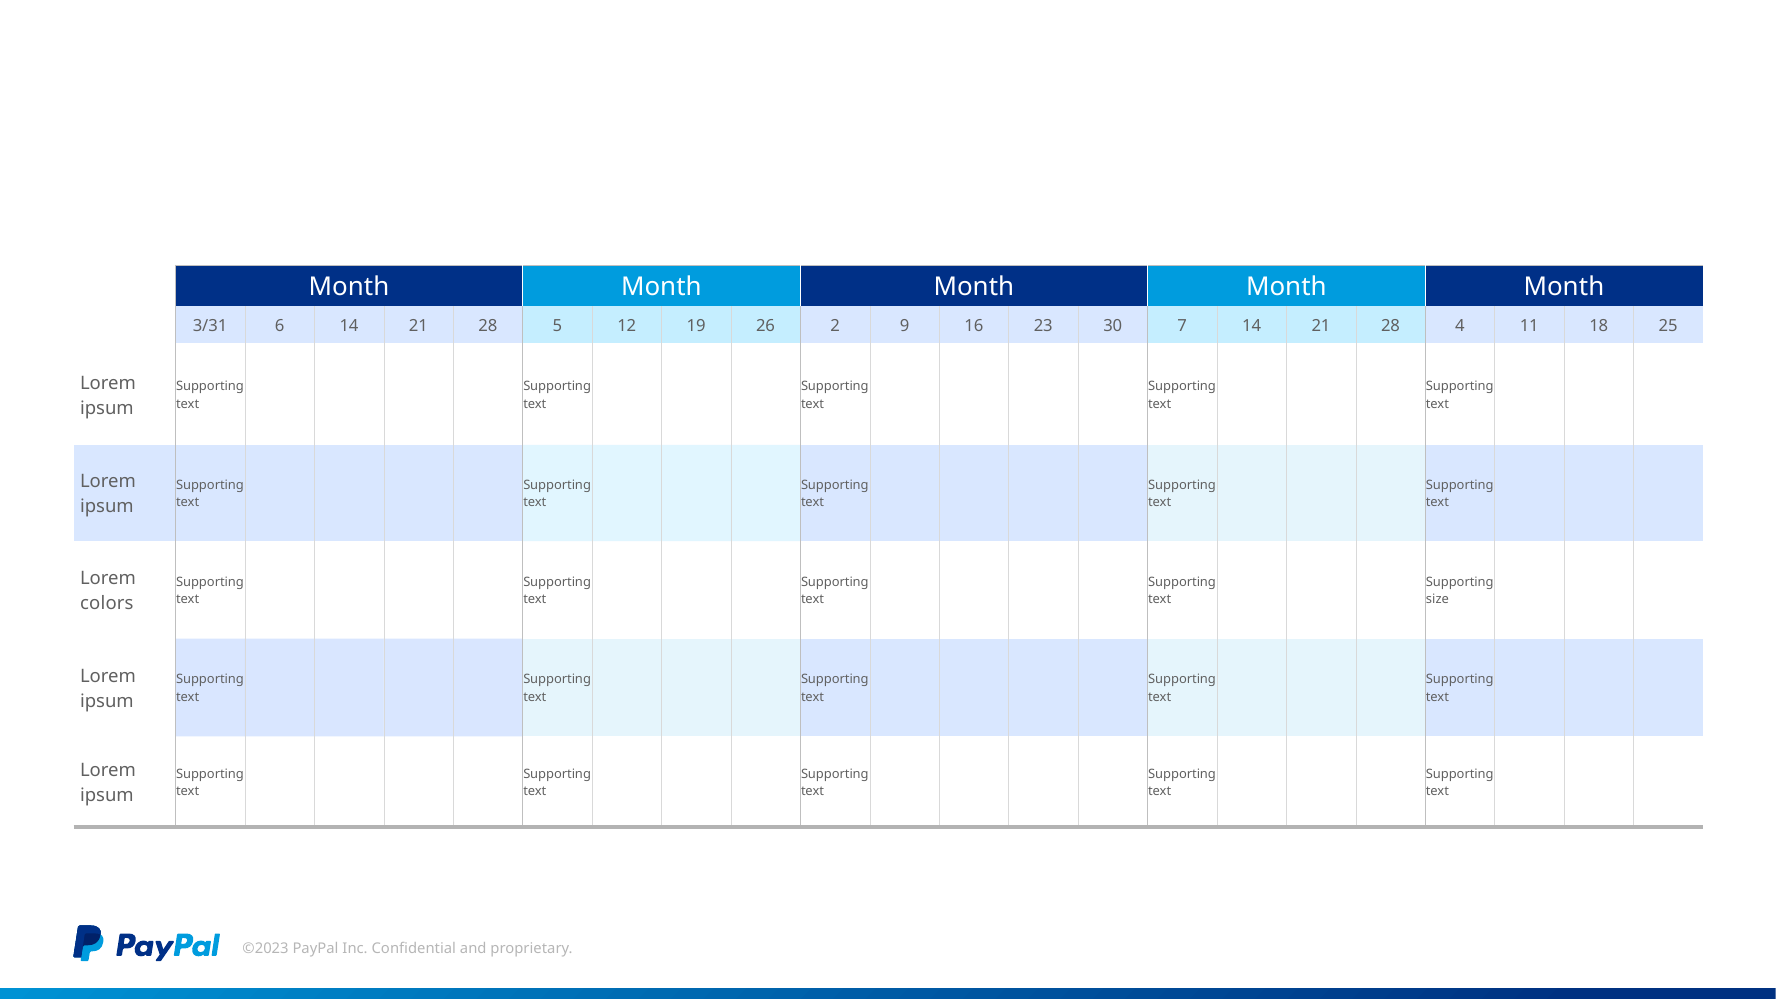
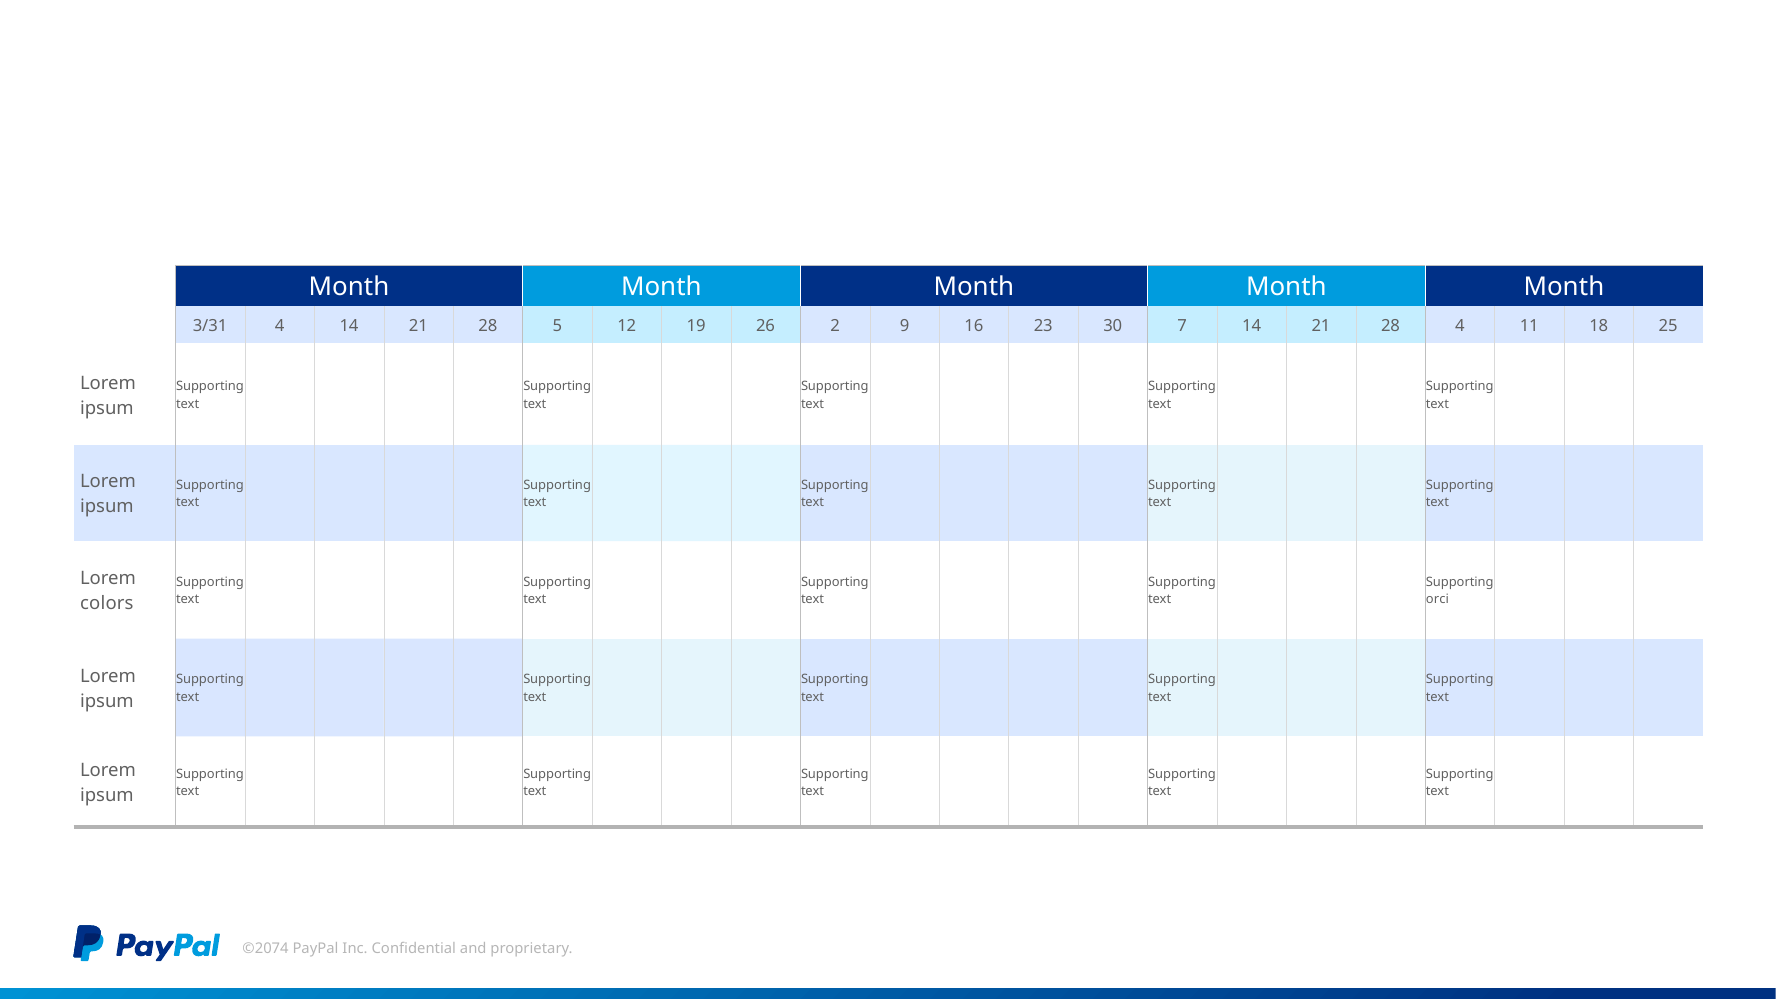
3/31 6: 6 -> 4
size: size -> orci
©2023: ©2023 -> ©2074
